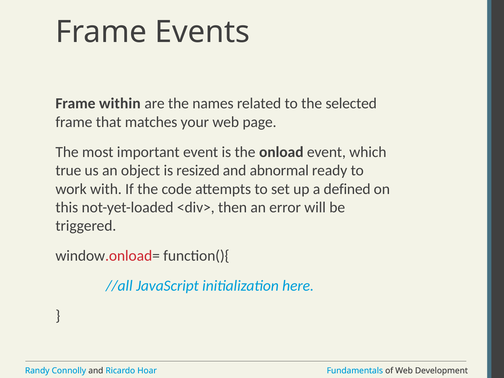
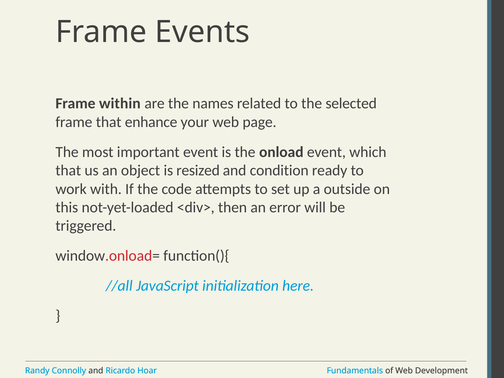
matches: matches -> enhance
true at (68, 170): true -> that
abnormal: abnormal -> condition
defined: defined -> outside
